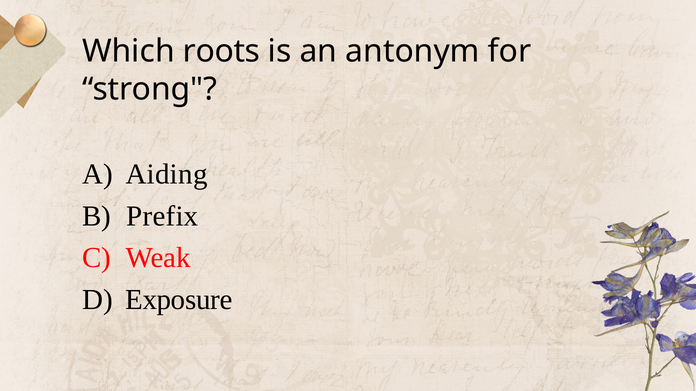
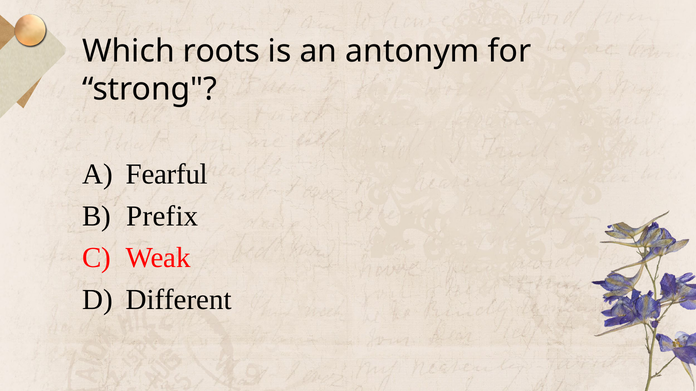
Aiding: Aiding -> Fearful
Exposure: Exposure -> Different
